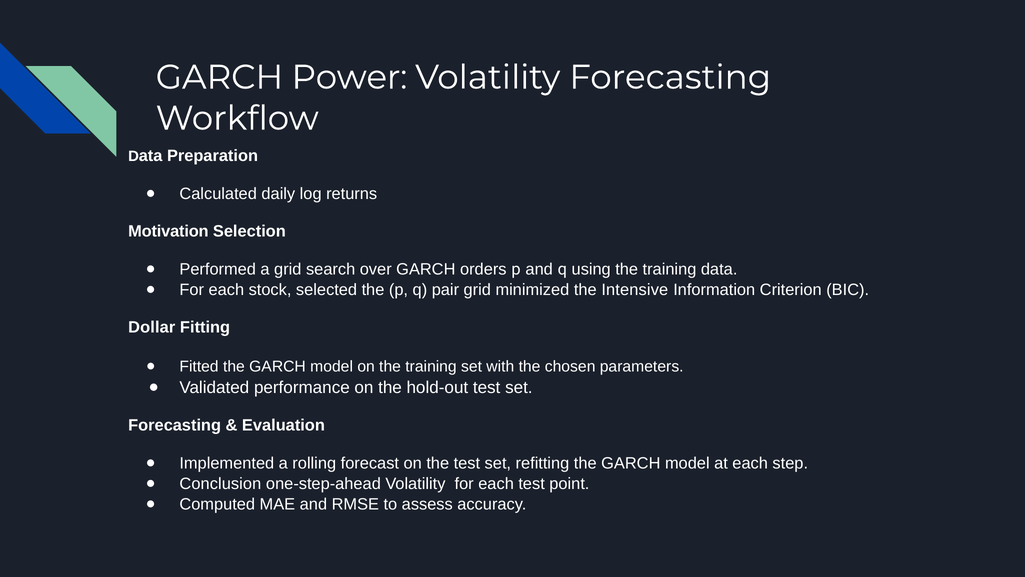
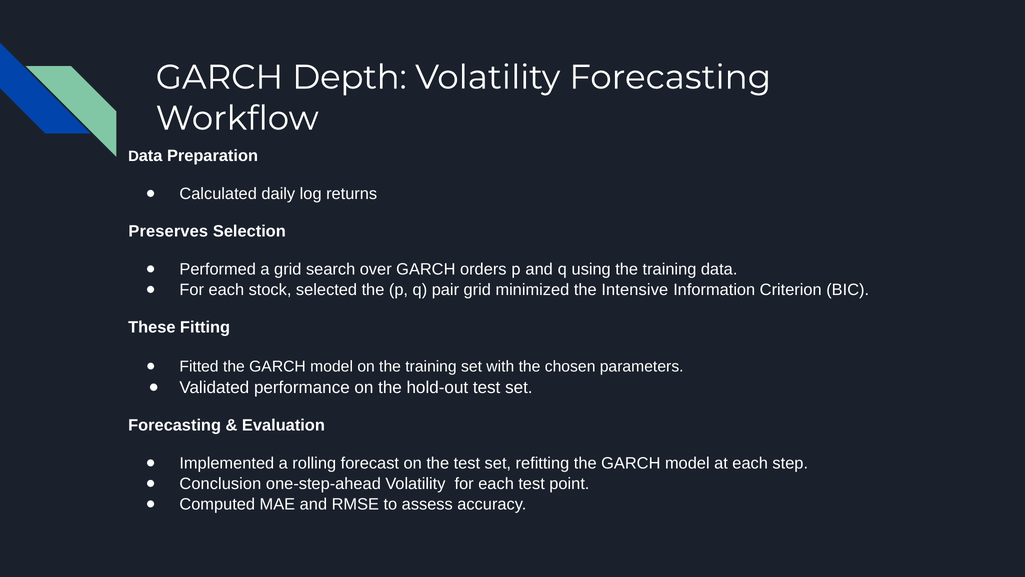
Power: Power -> Depth
Motivation: Motivation -> Preserves
Dollar: Dollar -> These
